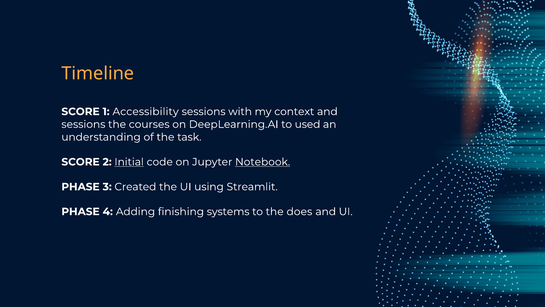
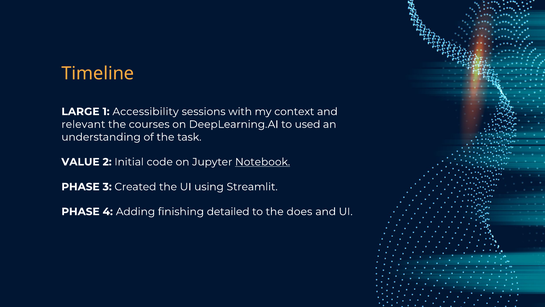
SCORE at (81, 111): SCORE -> LARGE
sessions at (83, 124): sessions -> relevant
SCORE at (81, 162): SCORE -> VALUE
Initial underline: present -> none
systems: systems -> detailed
